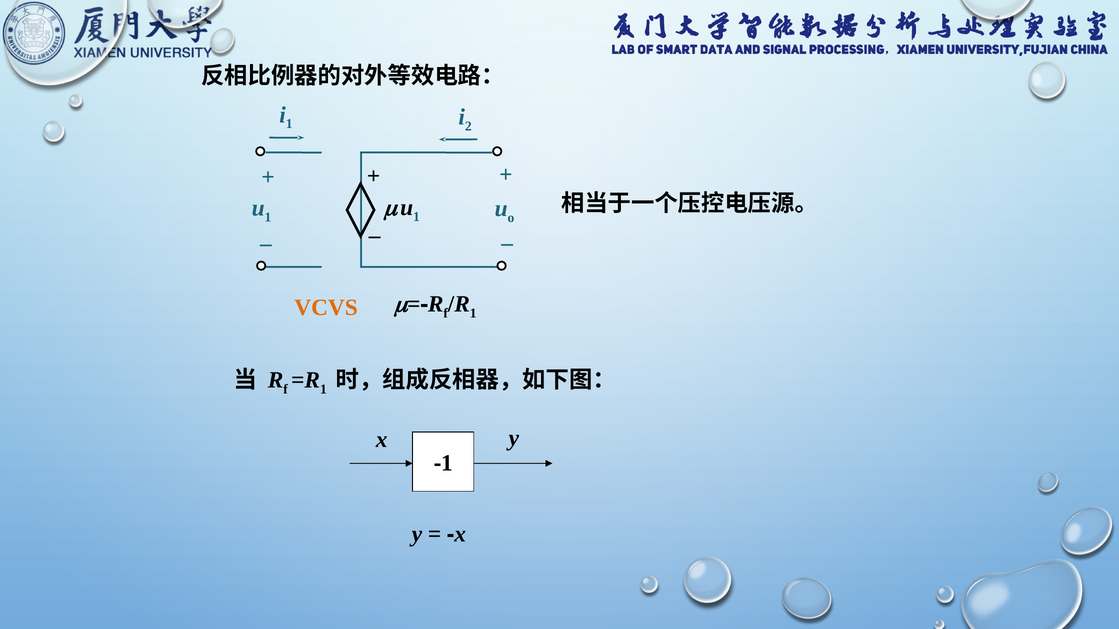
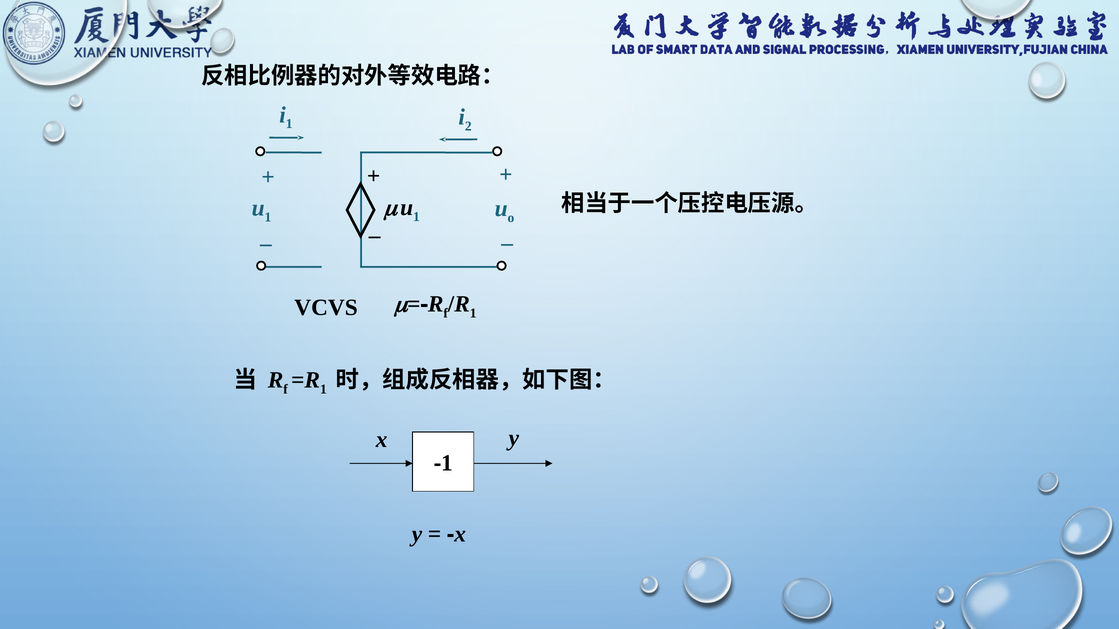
VCVS colour: orange -> black
